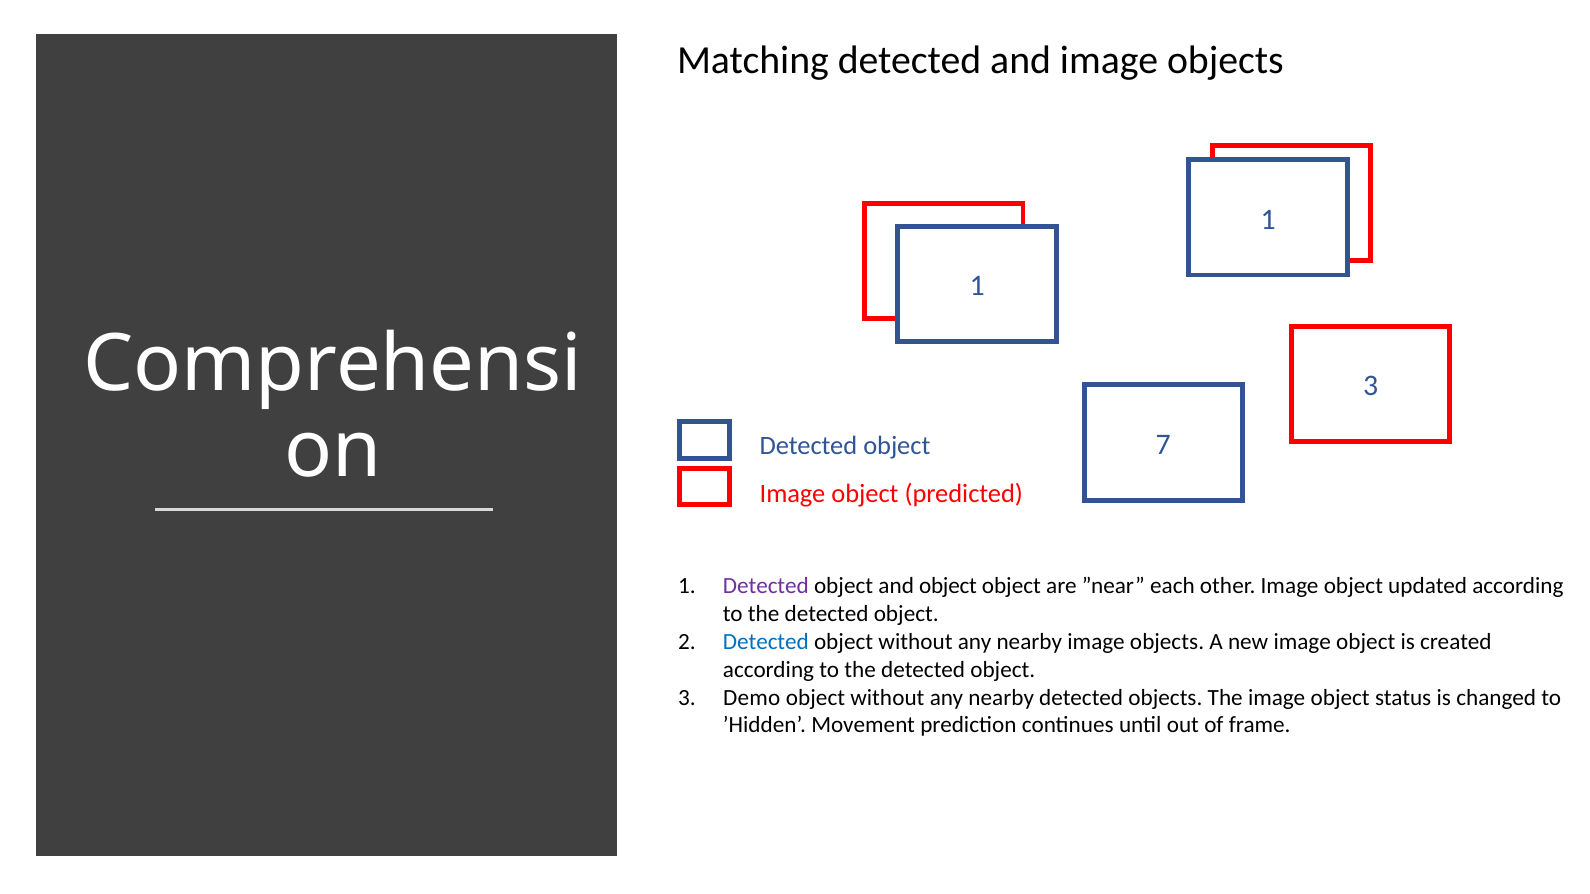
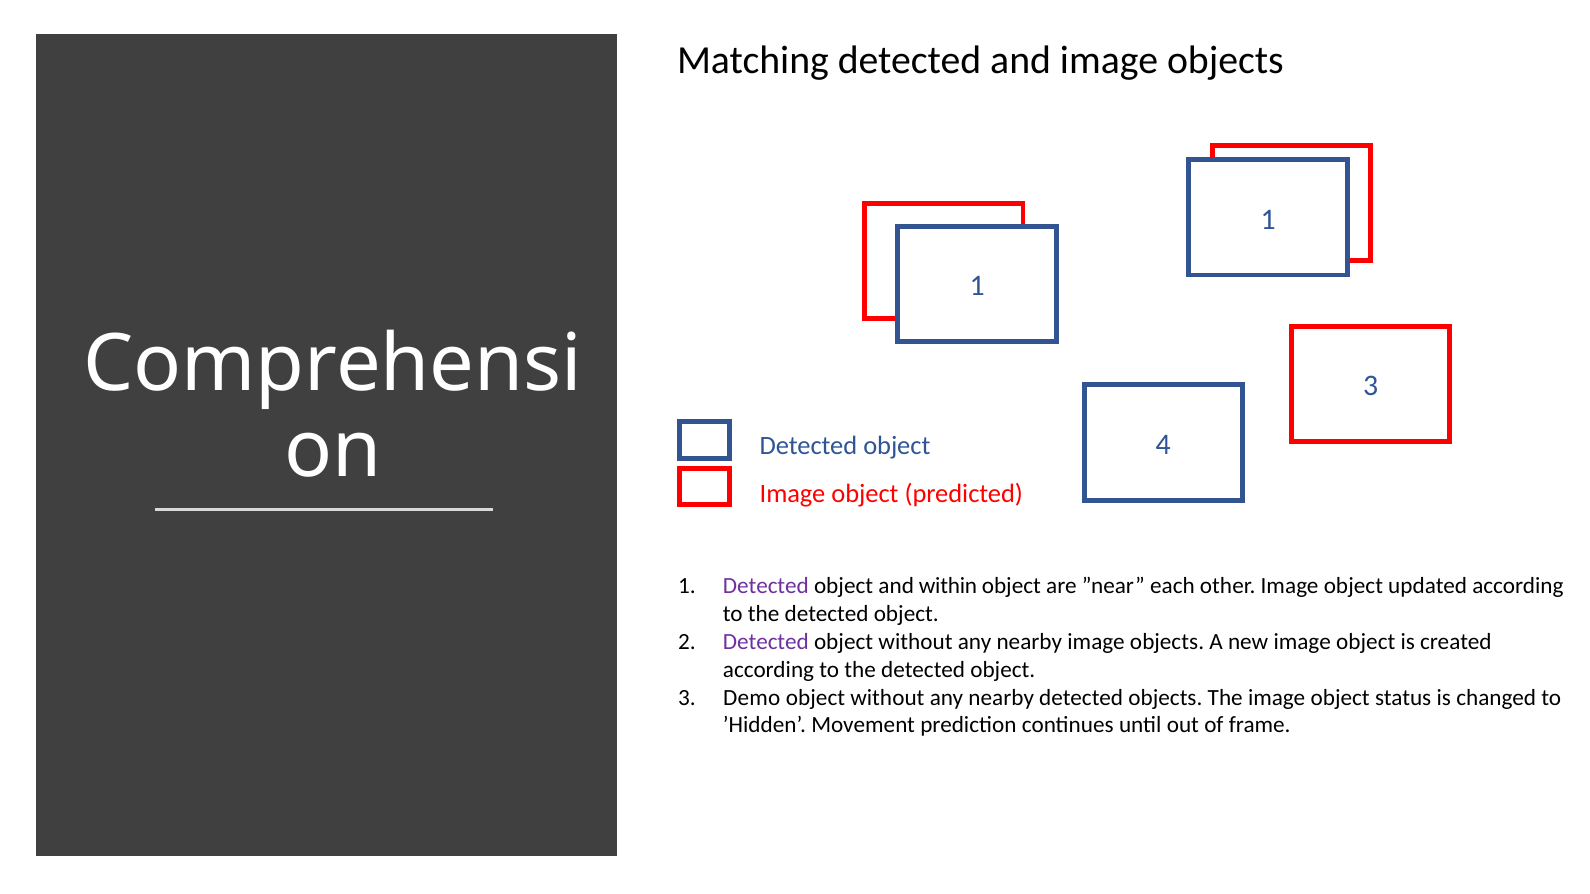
7: 7 -> 4
and object: object -> within
Detected at (766, 642) colour: blue -> purple
